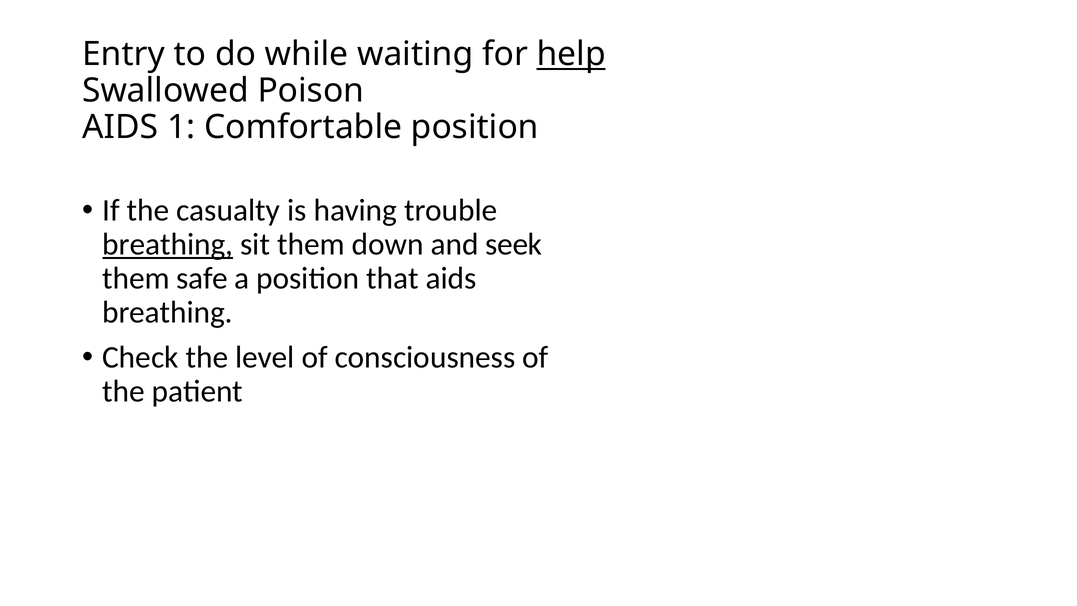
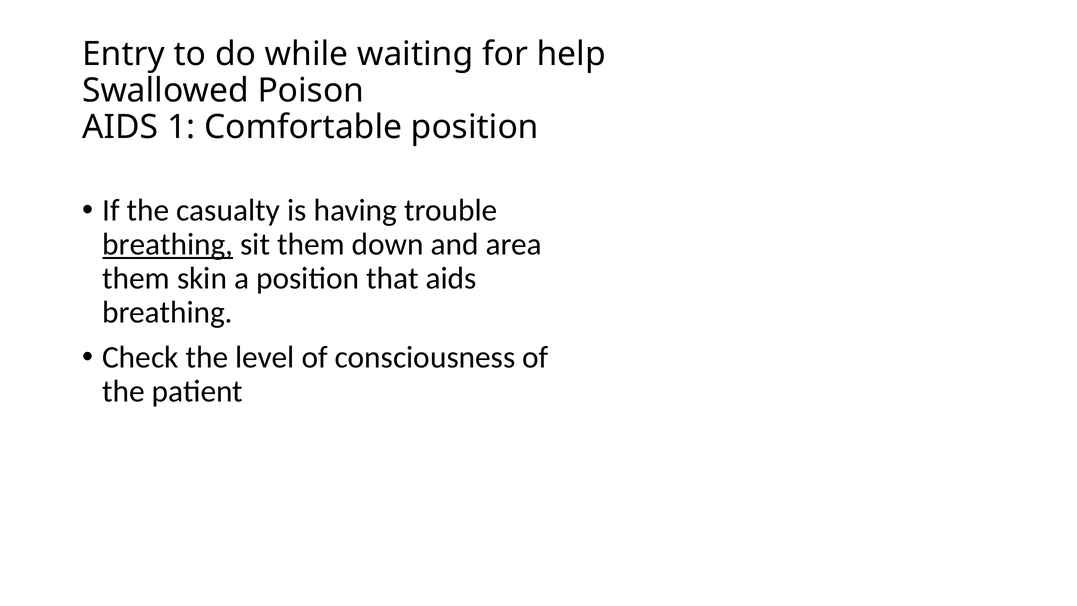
help underline: present -> none
seek: seek -> area
safe: safe -> skin
